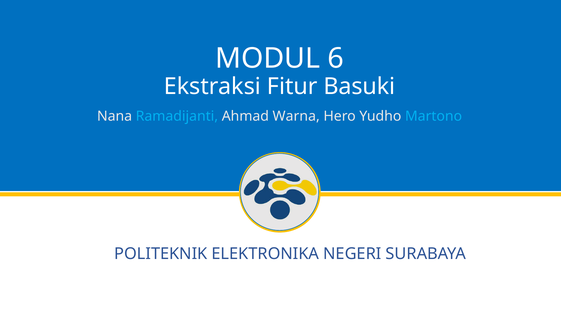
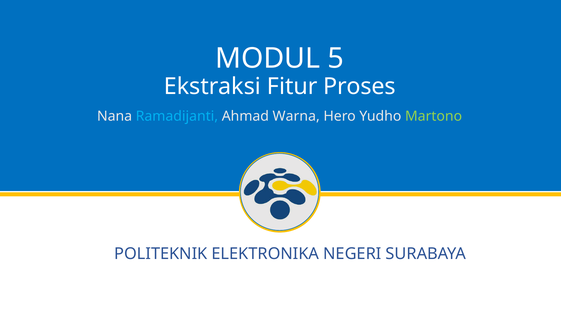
6: 6 -> 5
Basuki: Basuki -> Proses
Martono colour: light blue -> light green
